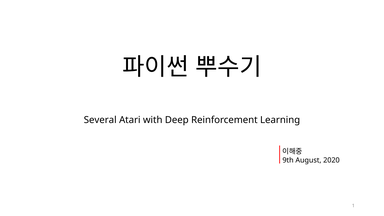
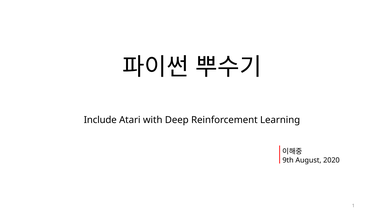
Several: Several -> Include
